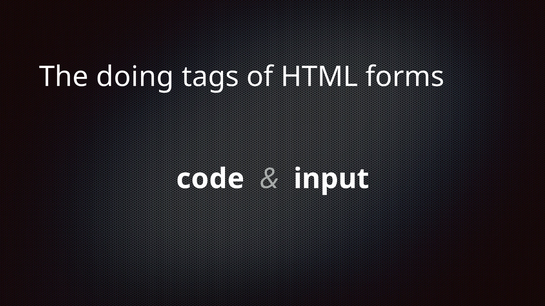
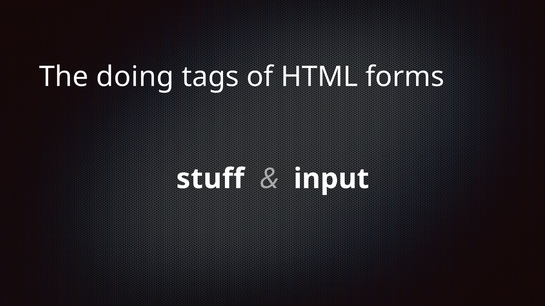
code: code -> stuff
